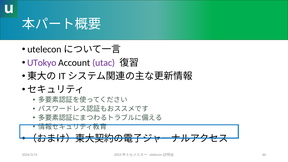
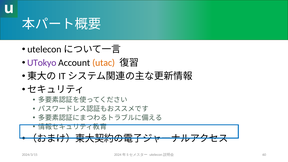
utac colour: purple -> orange
